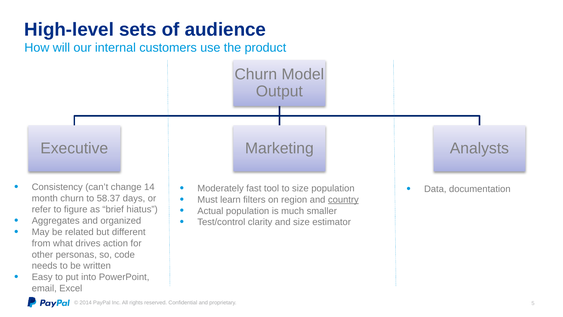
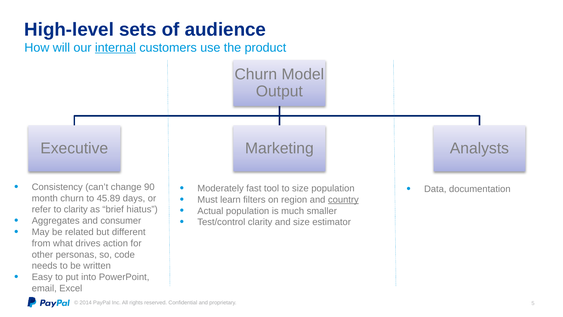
internal underline: none -> present
14: 14 -> 90
58.37: 58.37 -> 45.89
to figure: figure -> clarity
organized: organized -> consumer
